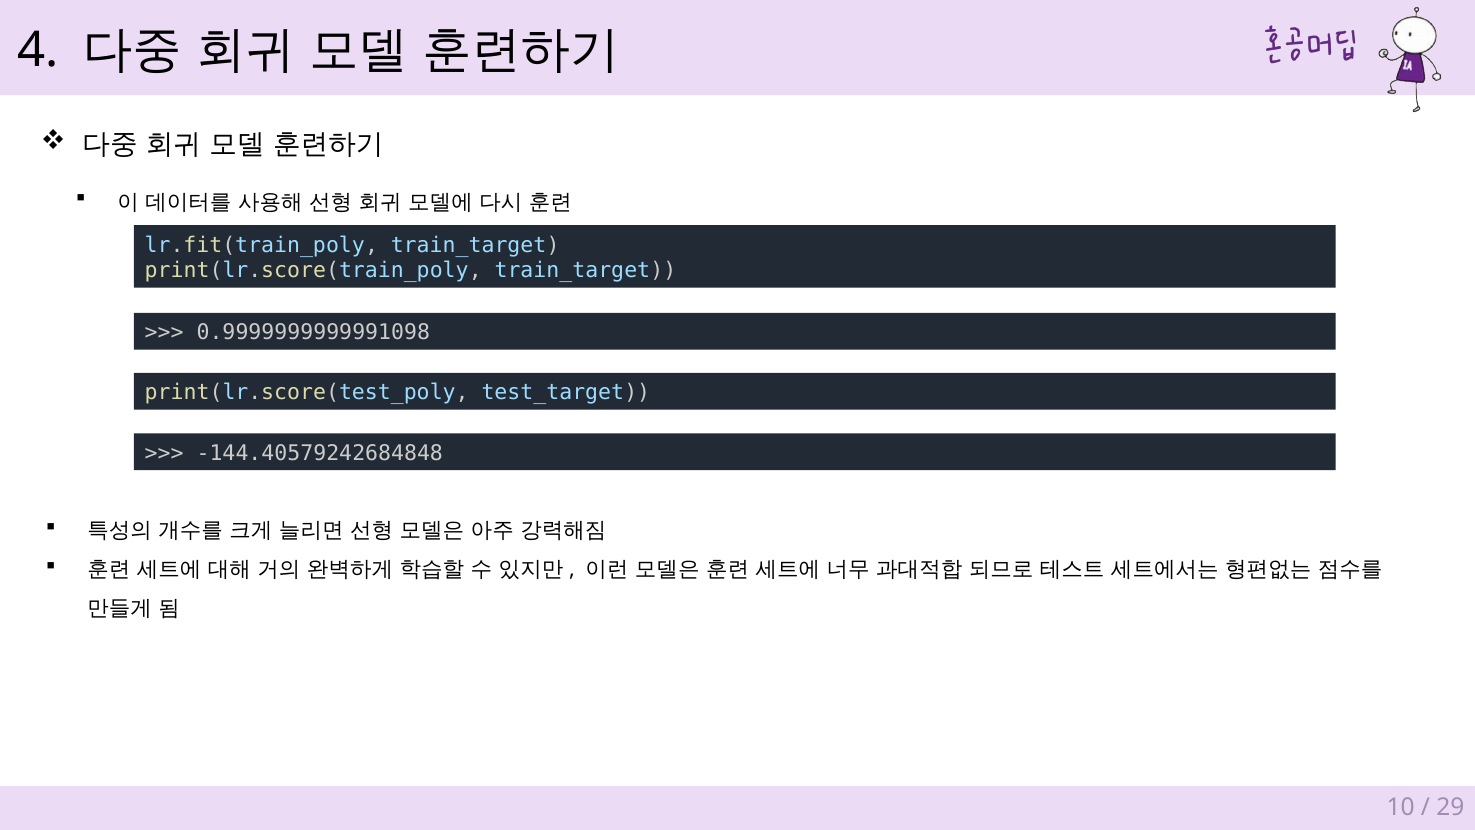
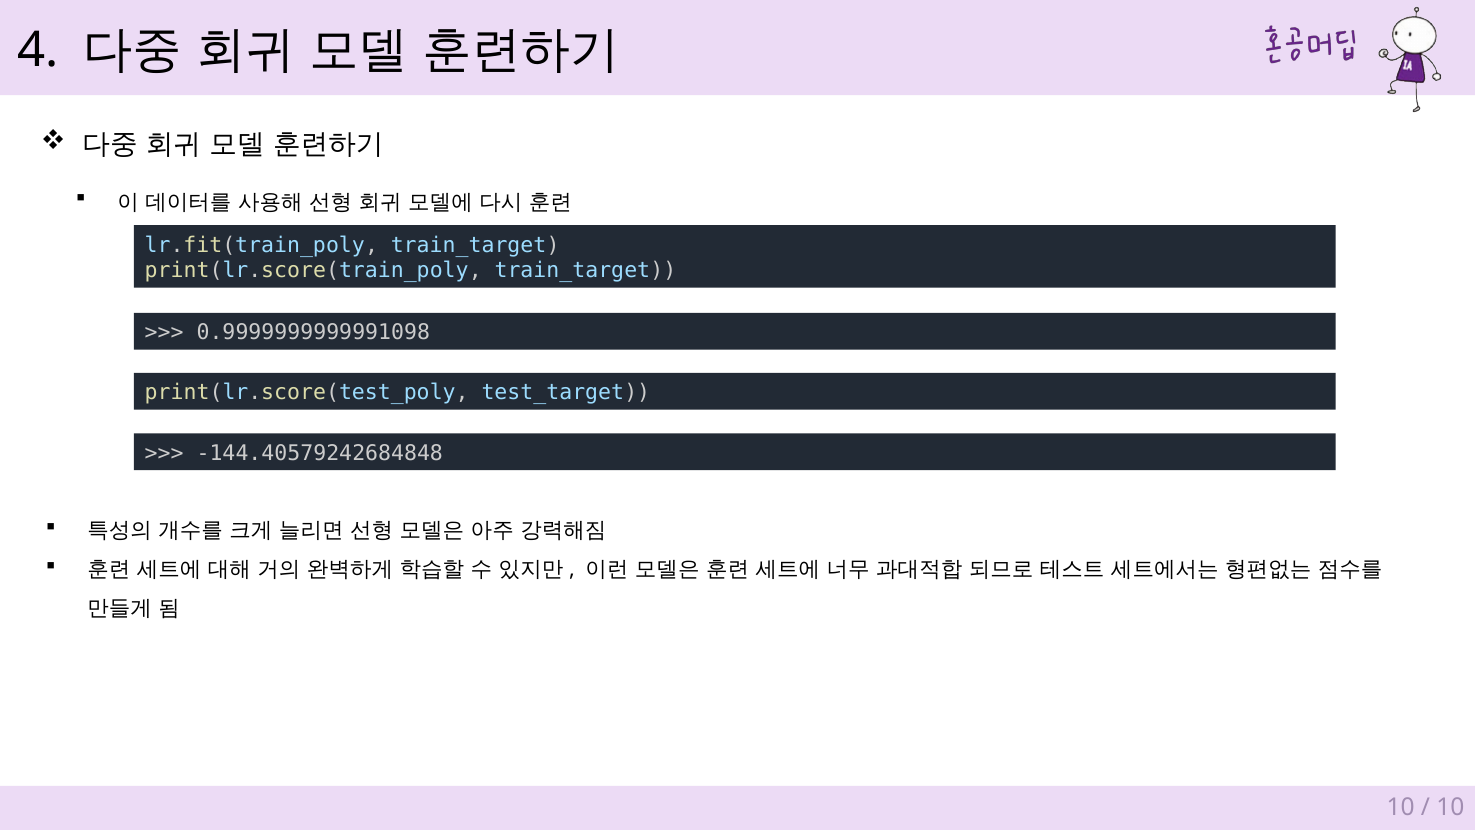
29 at (1450, 807): 29 -> 10
